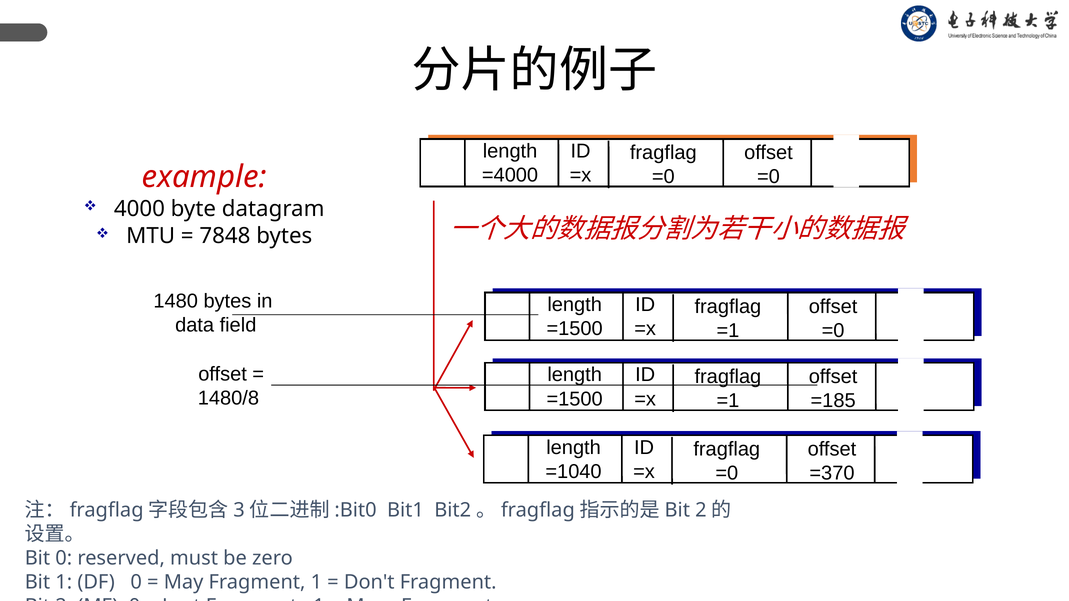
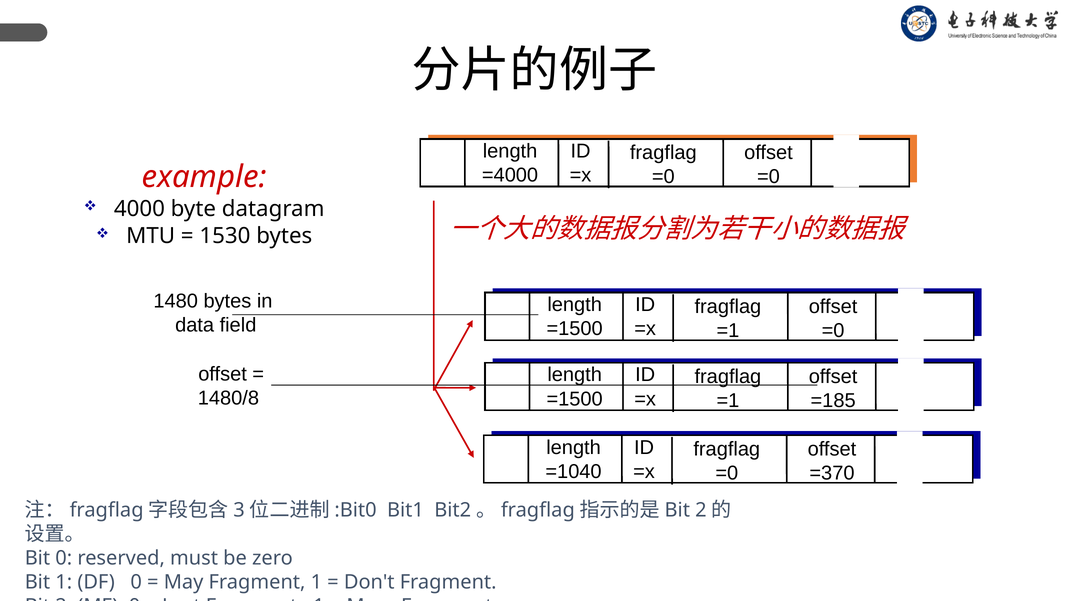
7848: 7848 -> 1530
